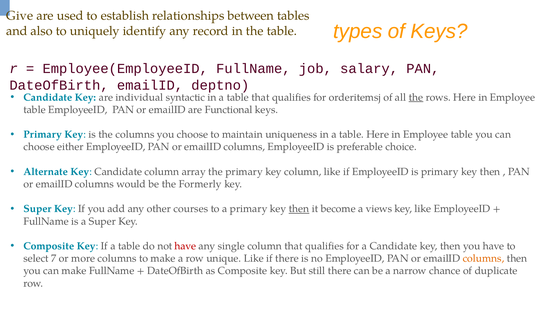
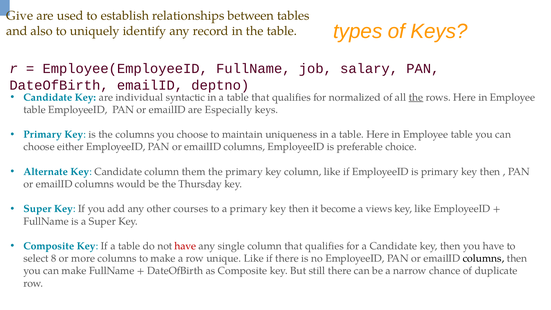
orderitemsj: orderitemsj -> normalized
Functional: Functional -> Especially
array: array -> them
Formerly: Formerly -> Thursday
then at (299, 209) underline: present -> none
7: 7 -> 8
columns at (483, 258) colour: orange -> black
